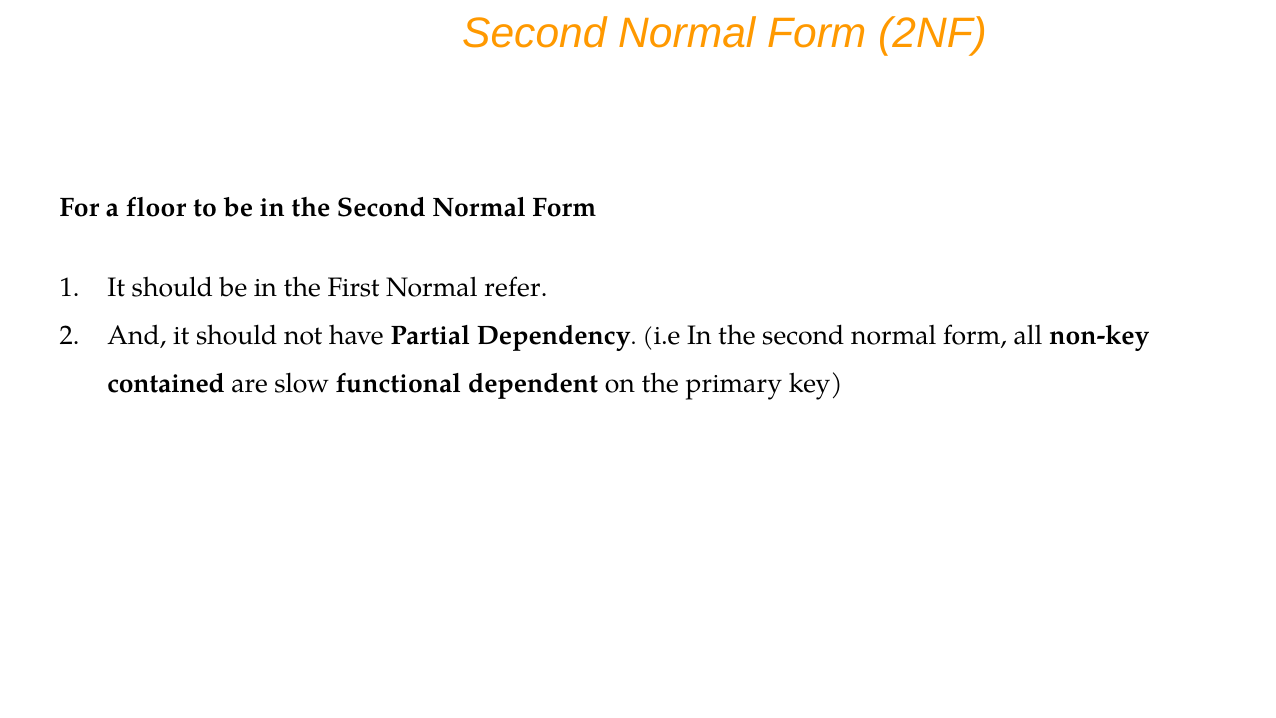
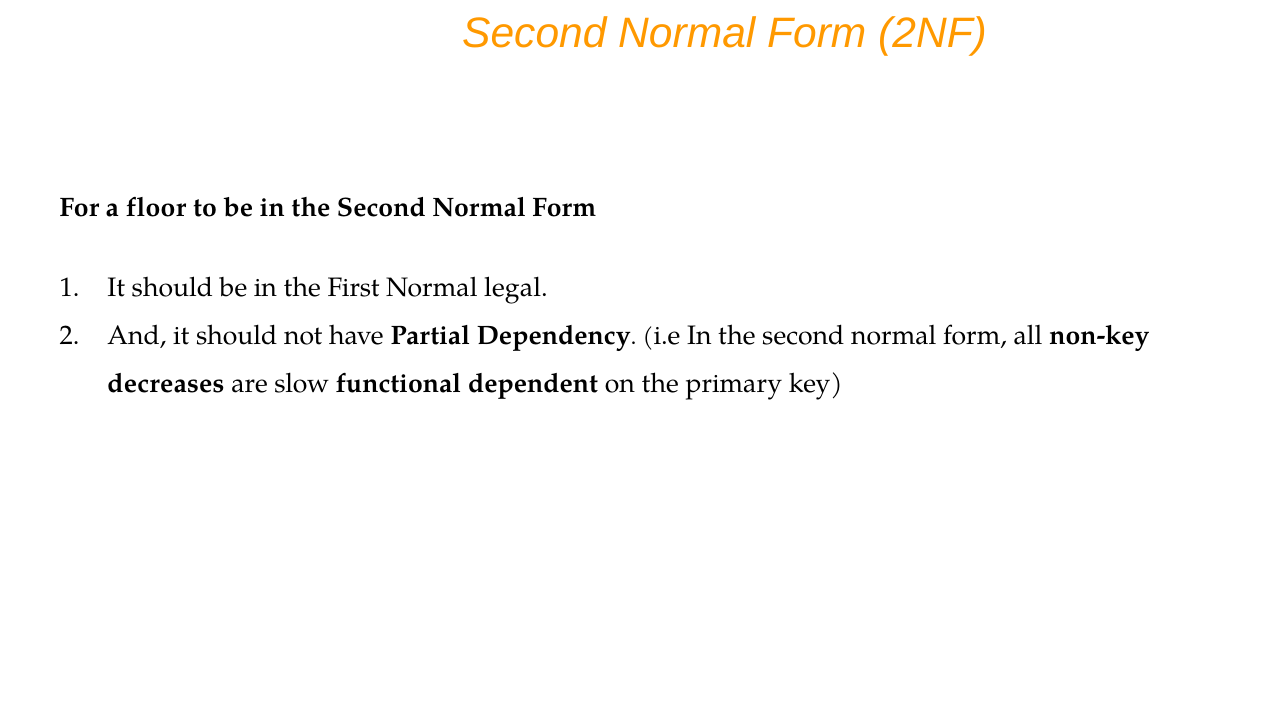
refer: refer -> legal
contained: contained -> decreases
